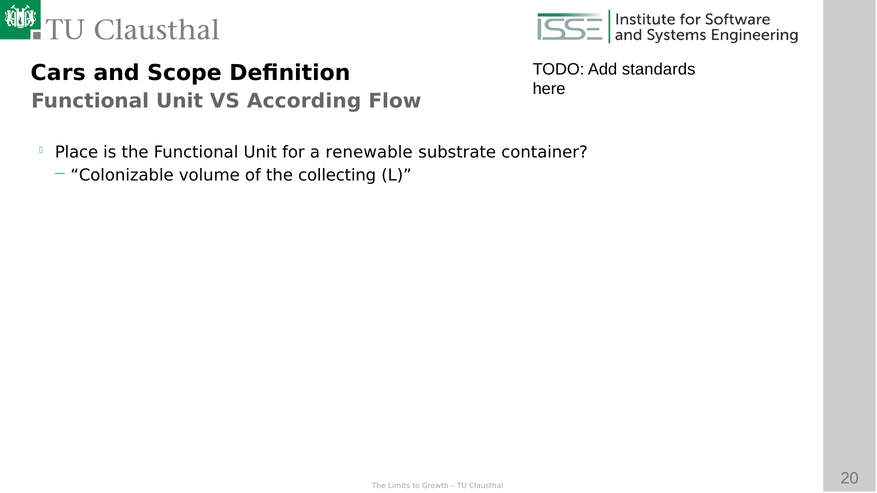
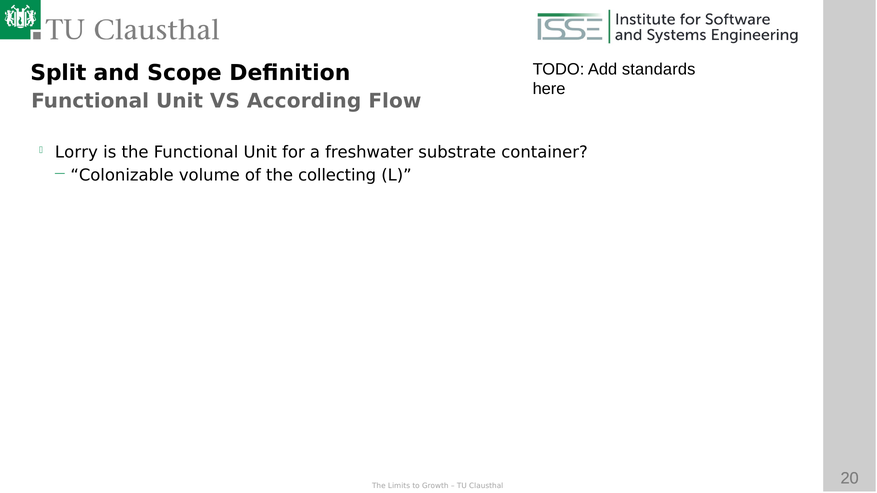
Cars: Cars -> Split
Place: Place -> Lorry
renewable: renewable -> freshwater
